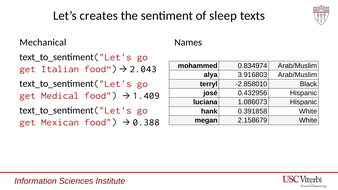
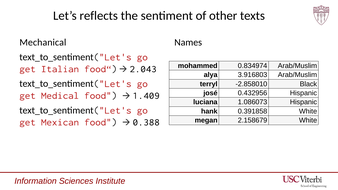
creates: creates -> reflects
sleep: sleep -> other
